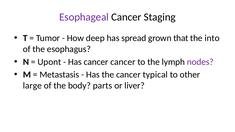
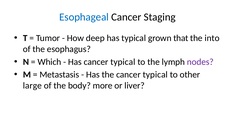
Esophageal colour: purple -> blue
has spread: spread -> typical
Upont: Upont -> Which
Has cancer cancer: cancer -> typical
parts: parts -> more
